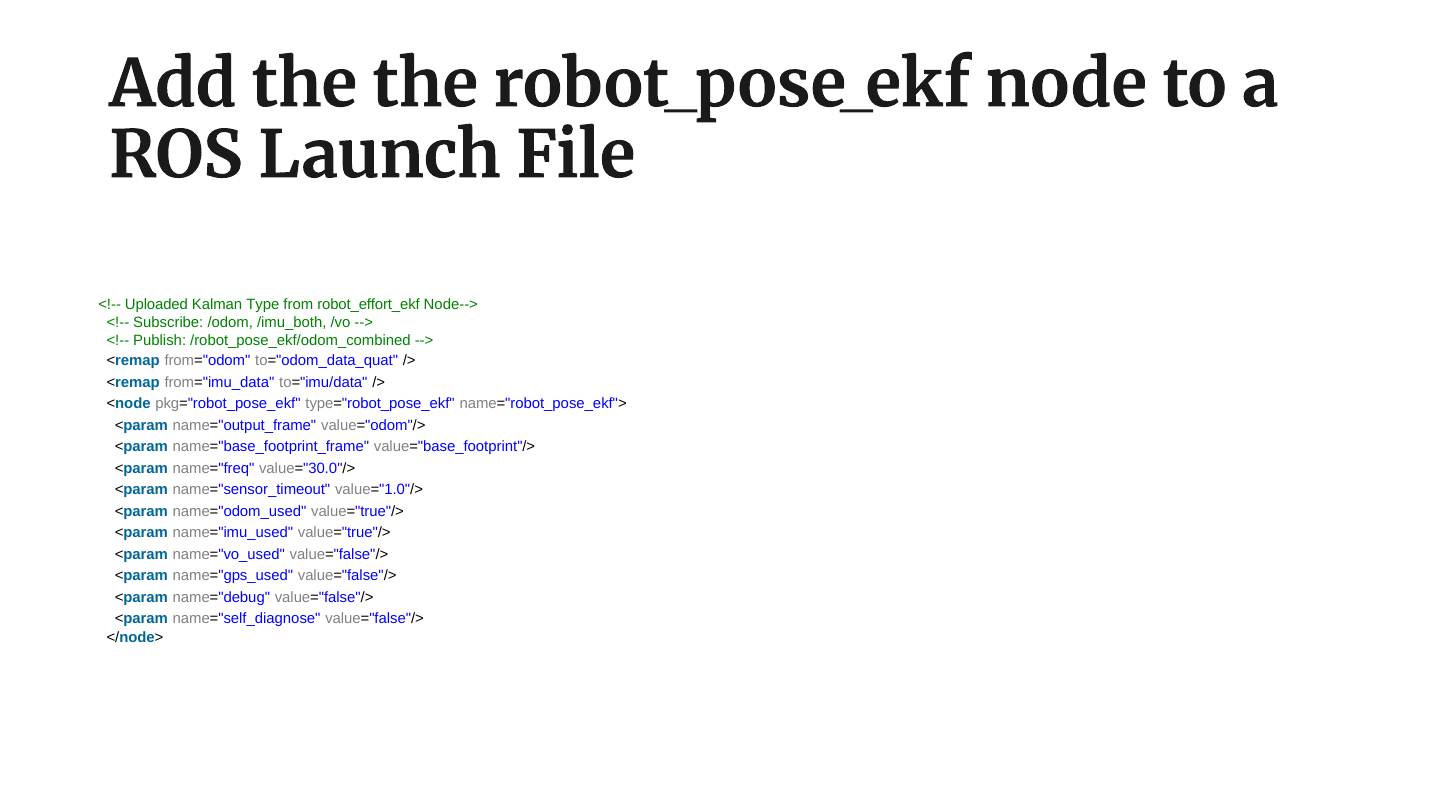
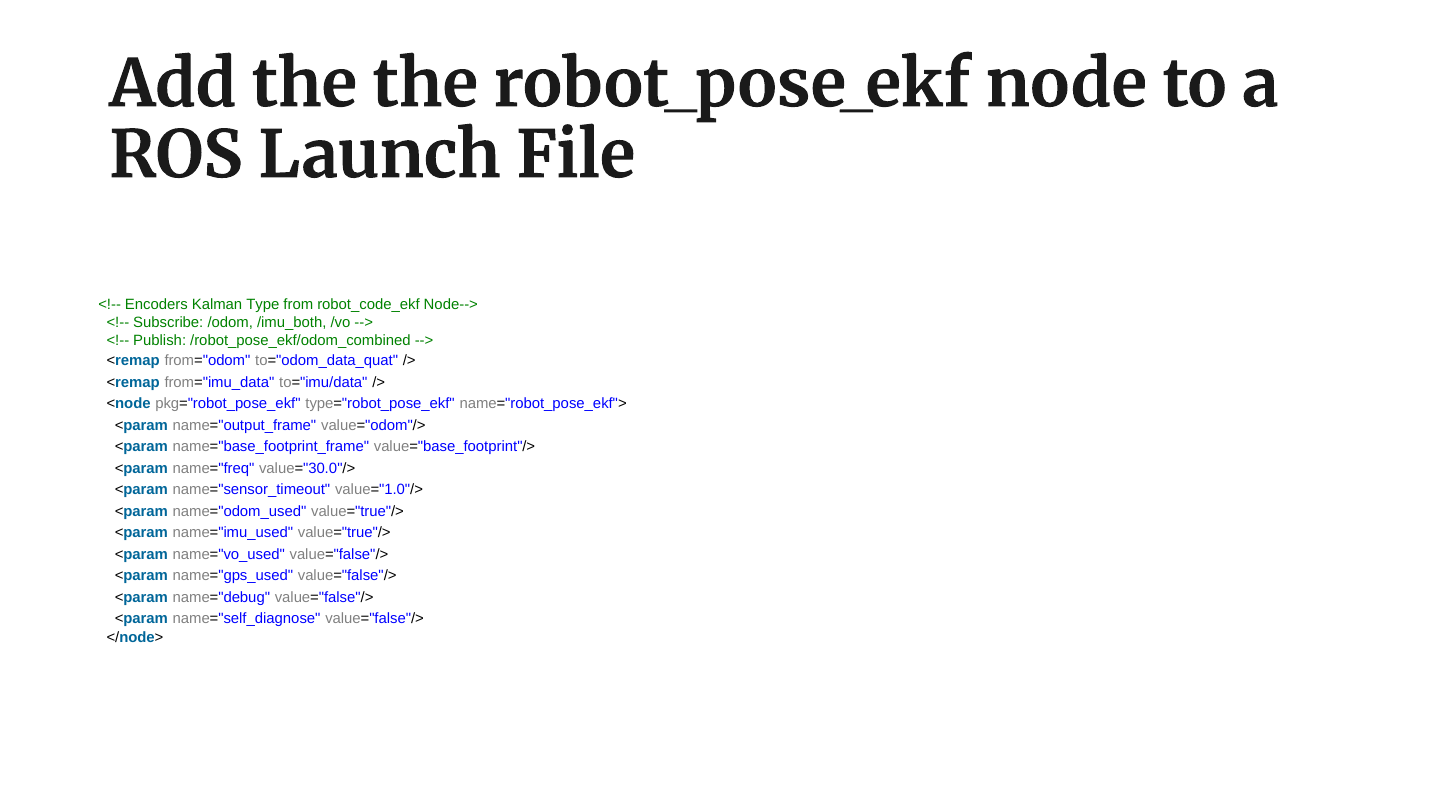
Uploaded: Uploaded -> Encoders
robot_effort_ekf: robot_effort_ekf -> robot_code_ekf
